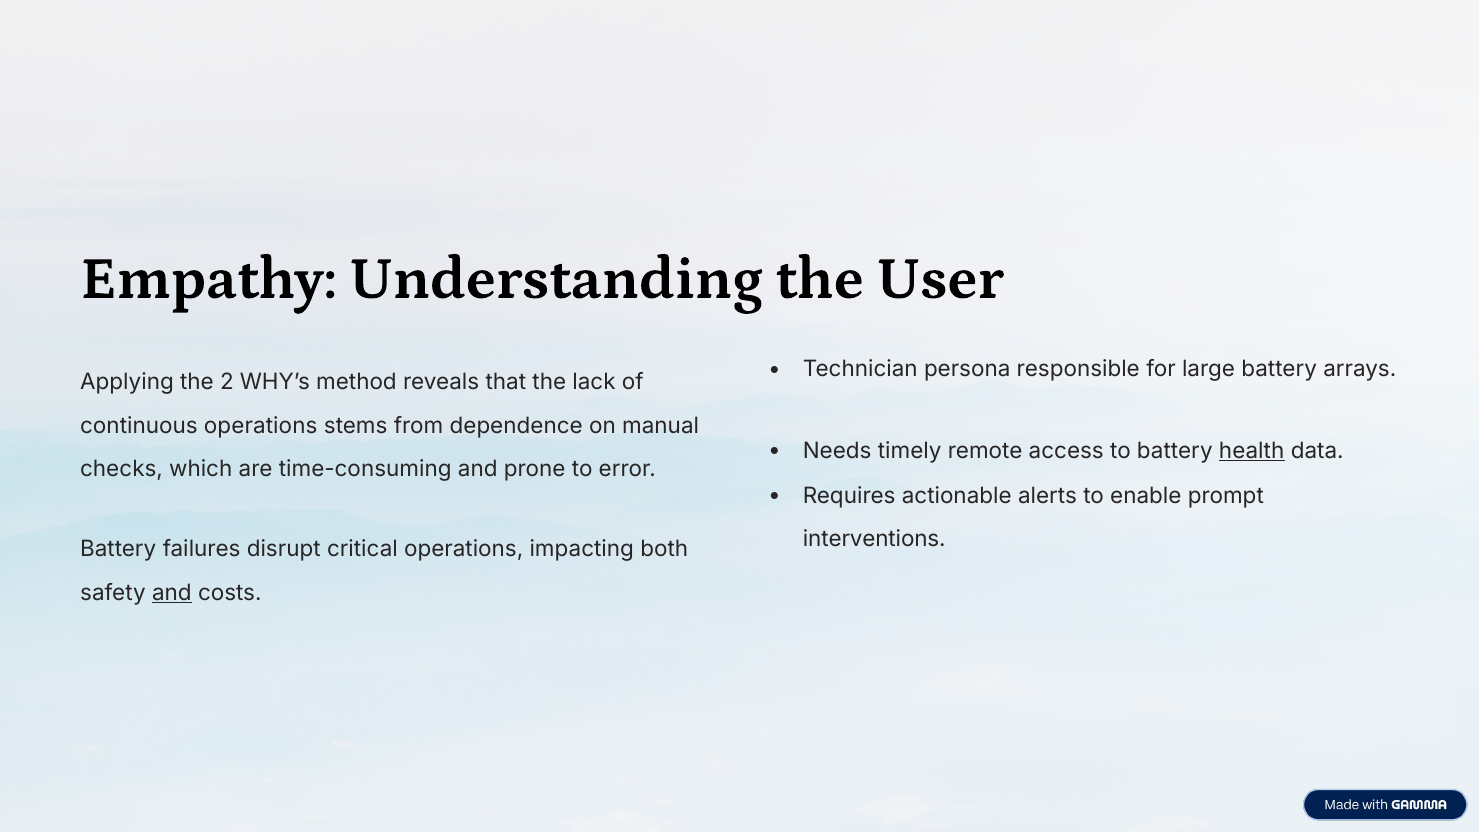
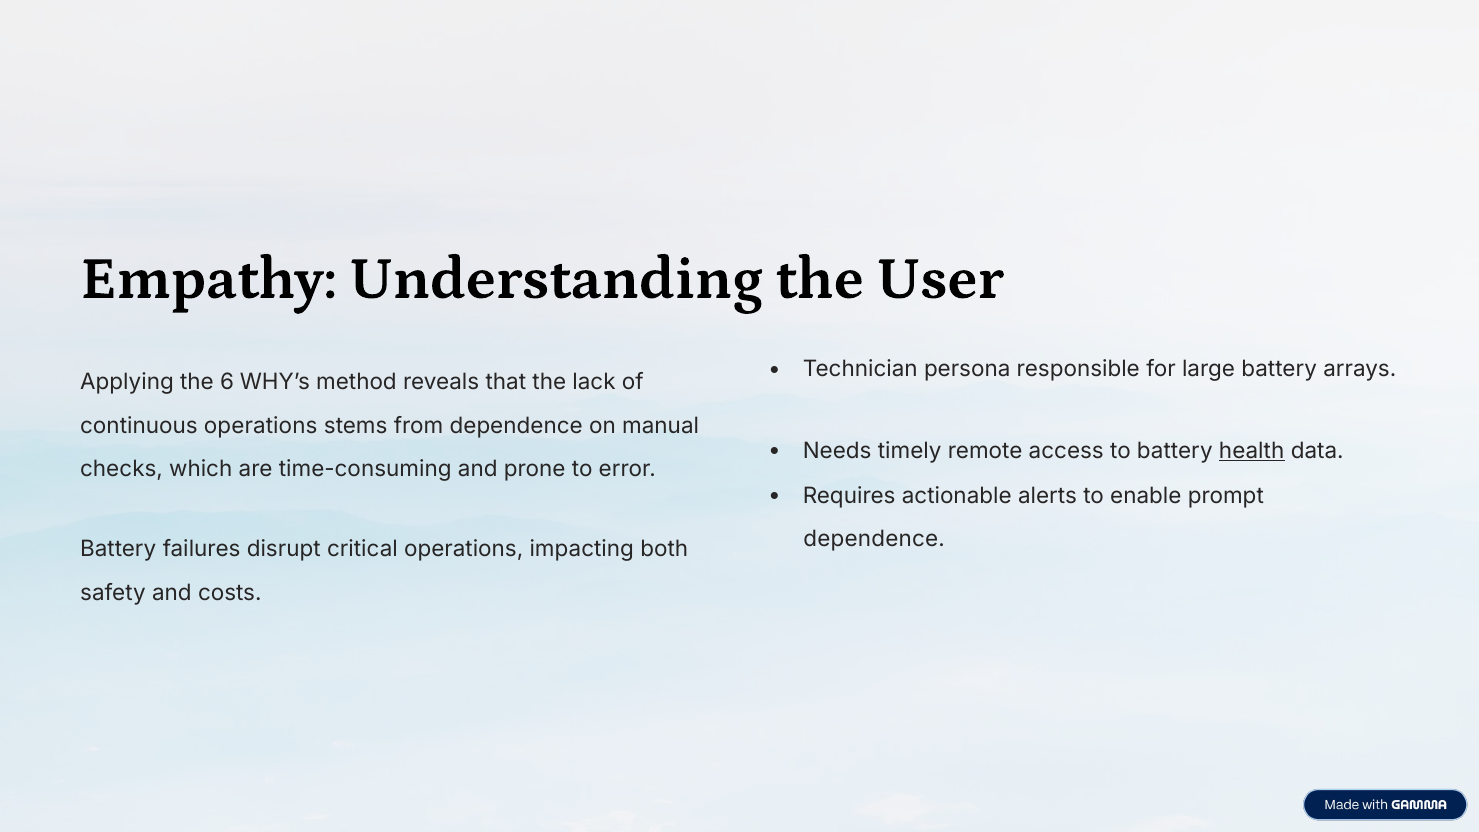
2: 2 -> 6
interventions at (874, 539): interventions -> dependence
and at (172, 593) underline: present -> none
